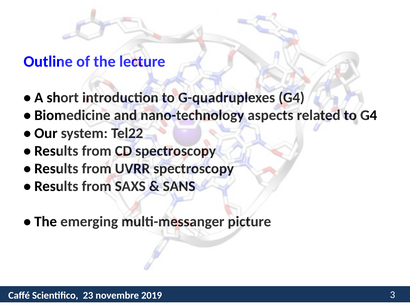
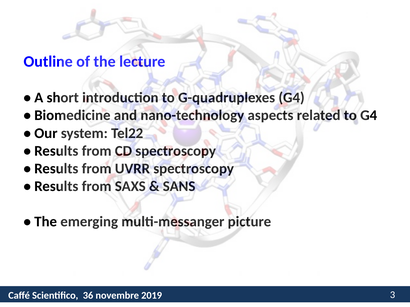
23: 23 -> 36
